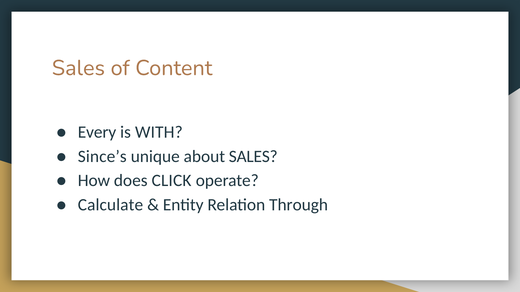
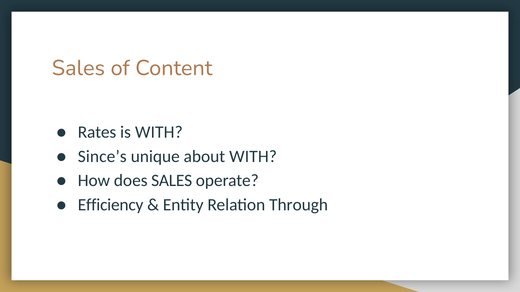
Every: Every -> Rates
about SALES: SALES -> WITH
does CLICK: CLICK -> SALES
Calculate: Calculate -> Efficiency
